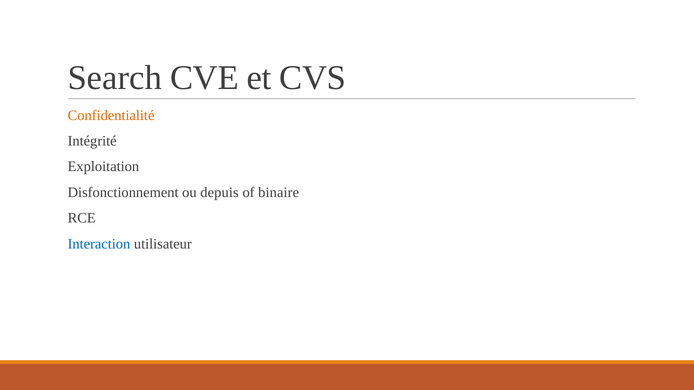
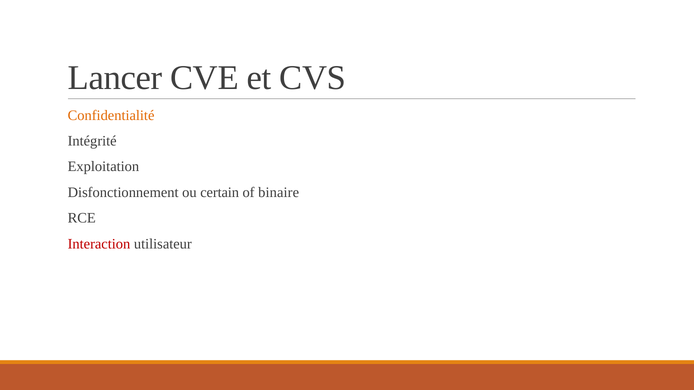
Search: Search -> Lancer
depuis: depuis -> certain
Interaction colour: blue -> red
